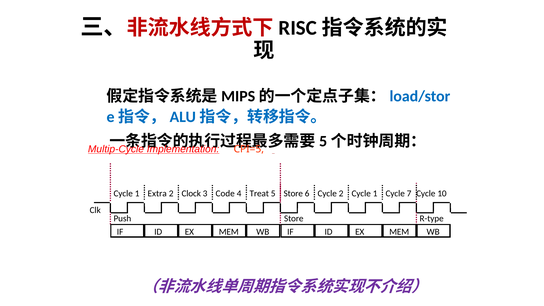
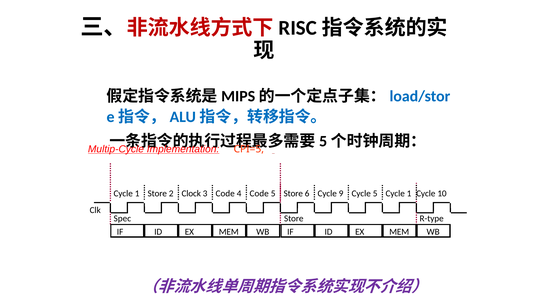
1 Extra: Extra -> Store
4 Treat: Treat -> Code
Cycle 2: 2 -> 9
1 at (375, 193): 1 -> 5
7 at (409, 193): 7 -> 1
Push: Push -> Spec
